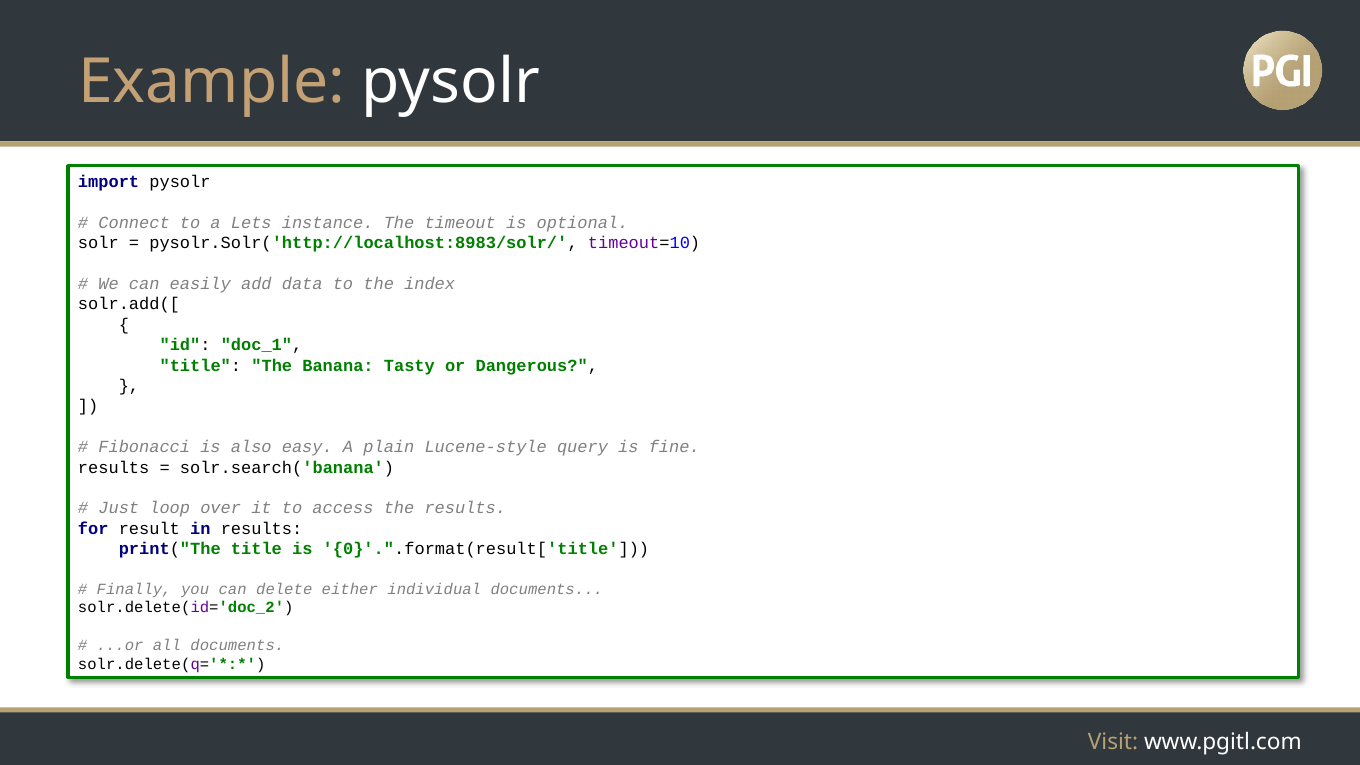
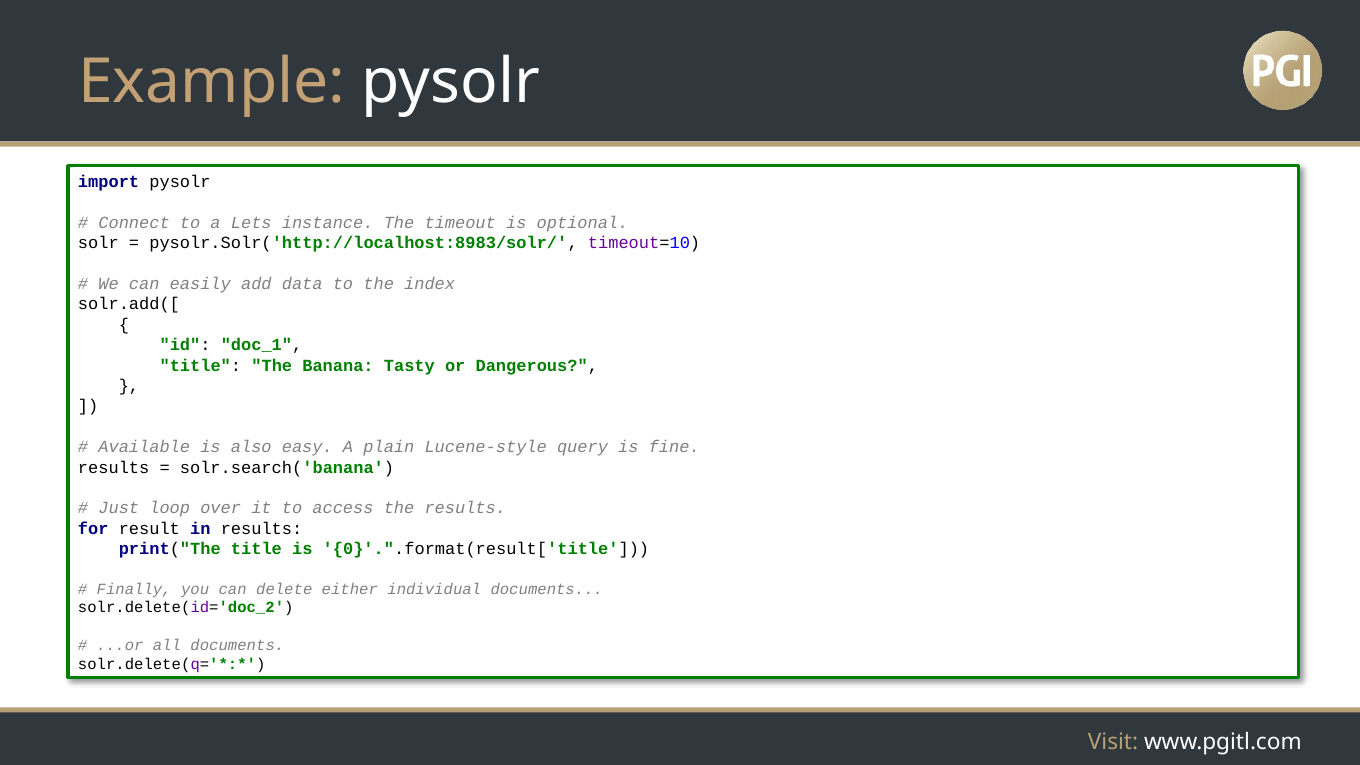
Fibonacci: Fibonacci -> Available
